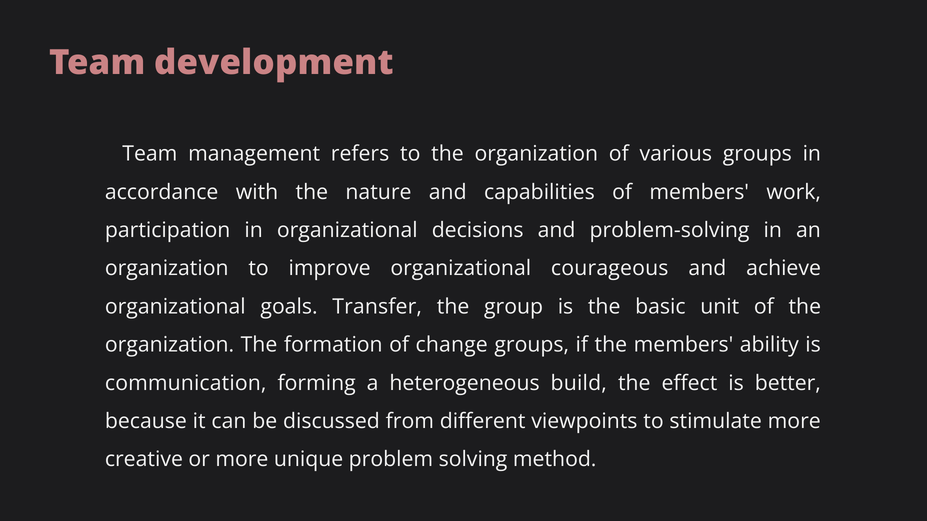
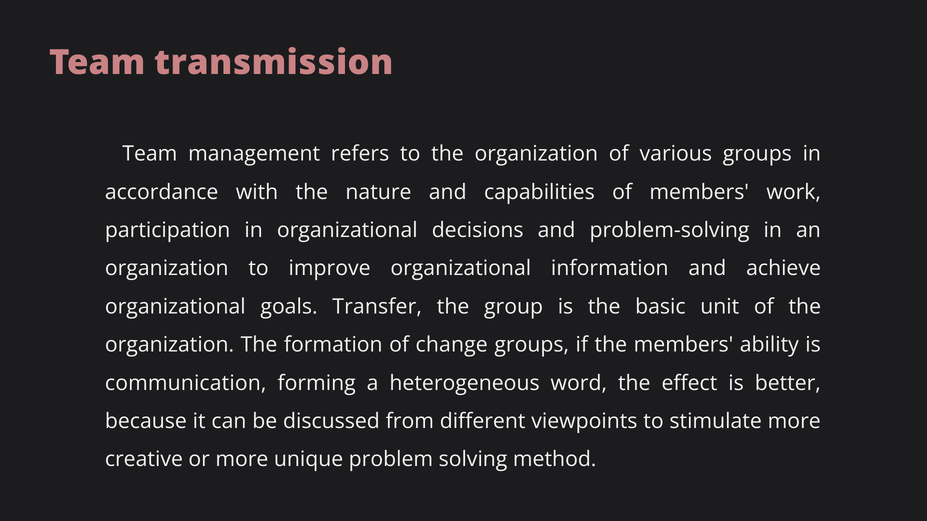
development: development -> transmission
courageous: courageous -> information
build: build -> word
